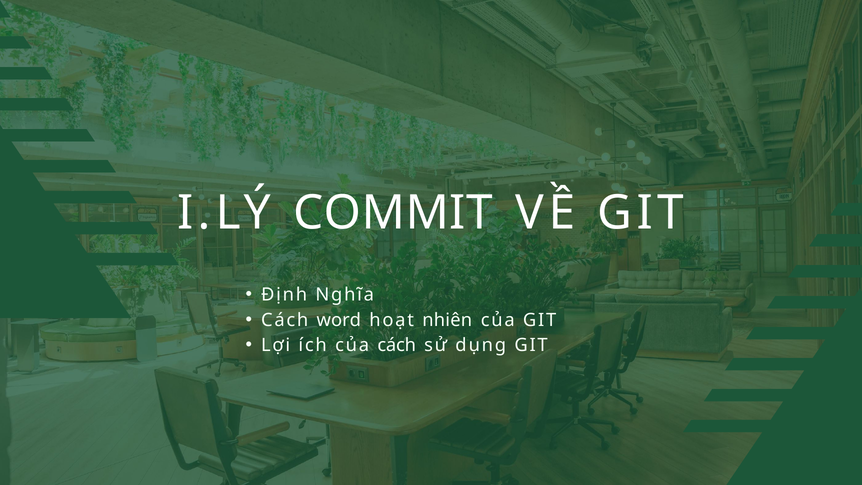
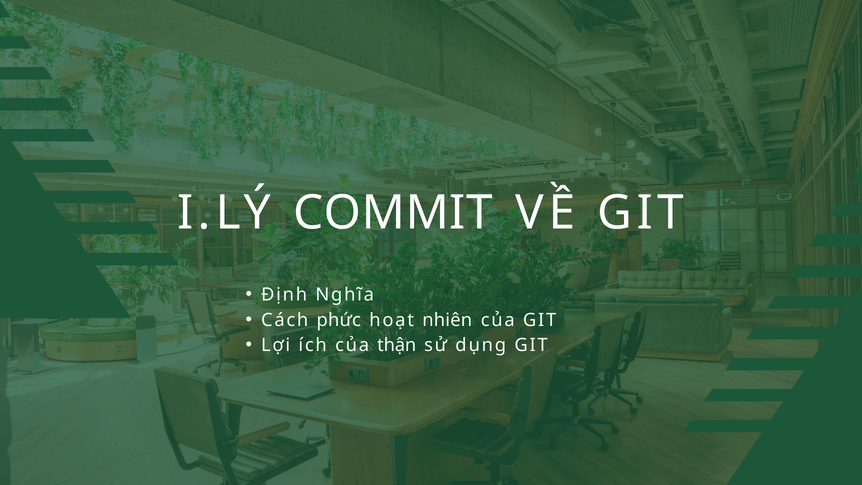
word: word -> phức
của cách: cách -> thận
